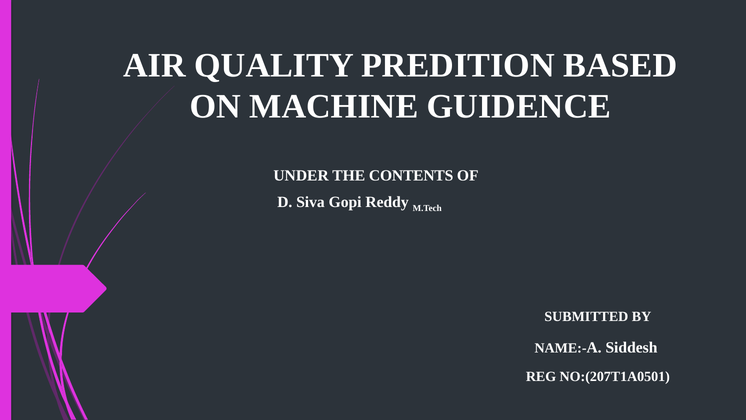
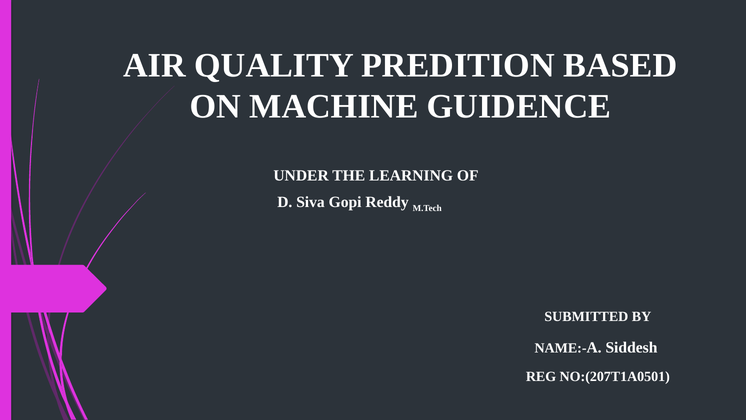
CONTENTS: CONTENTS -> LEARNING
